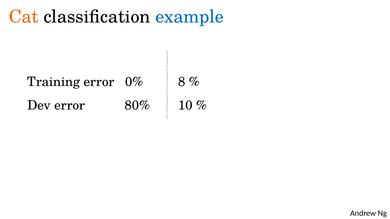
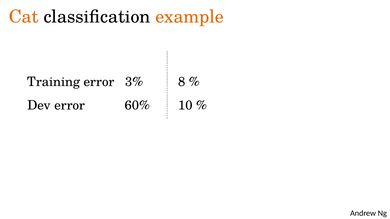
example colour: blue -> orange
0%: 0% -> 3%
80%: 80% -> 60%
